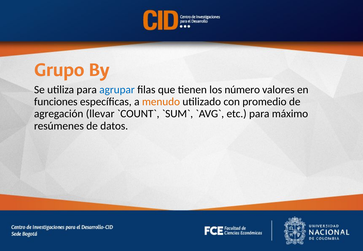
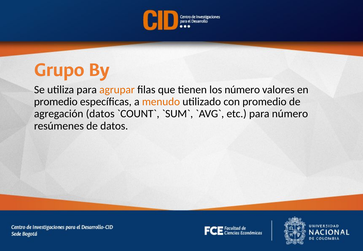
agrupar colour: blue -> orange
funciones at (56, 102): funciones -> promedio
agregación llevar: llevar -> datos
para máximo: máximo -> número
